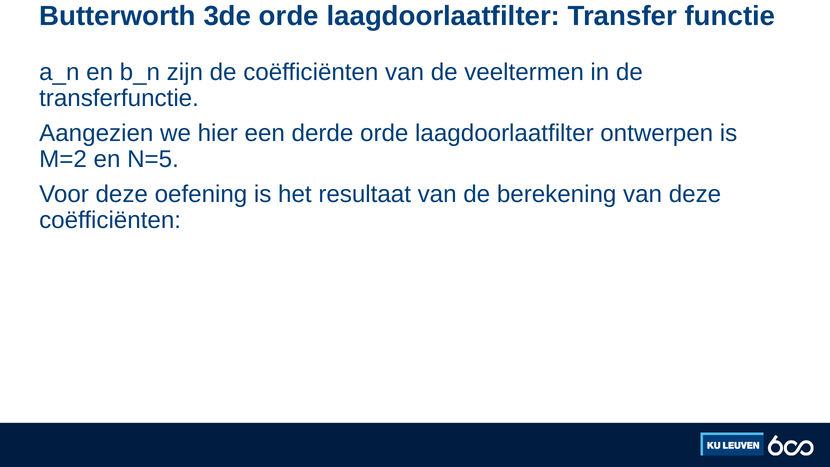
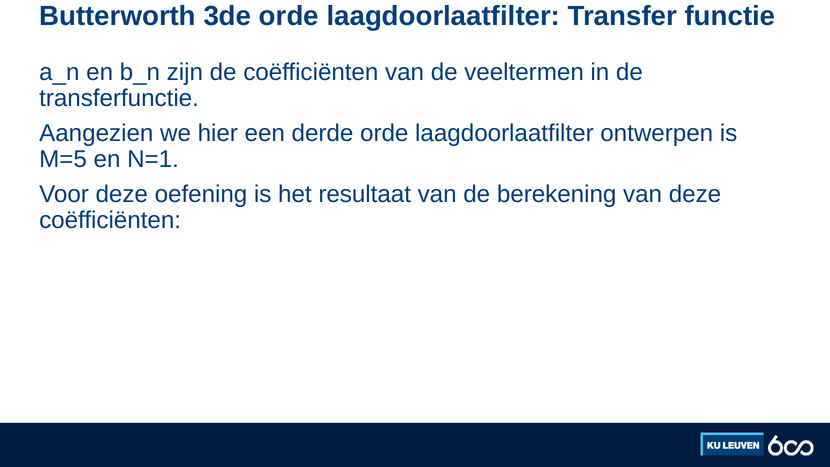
M=2: M=2 -> M=5
N=5: N=5 -> N=1
